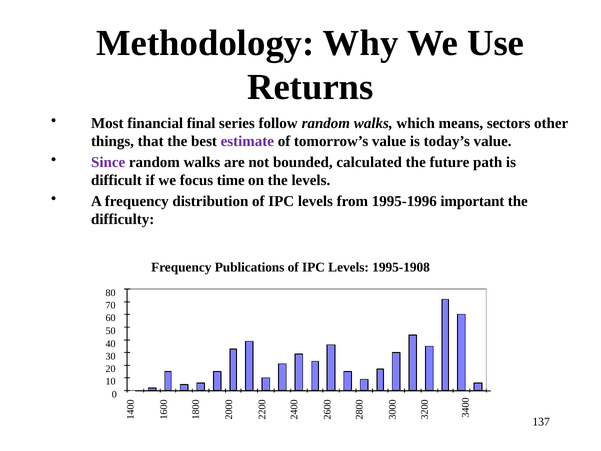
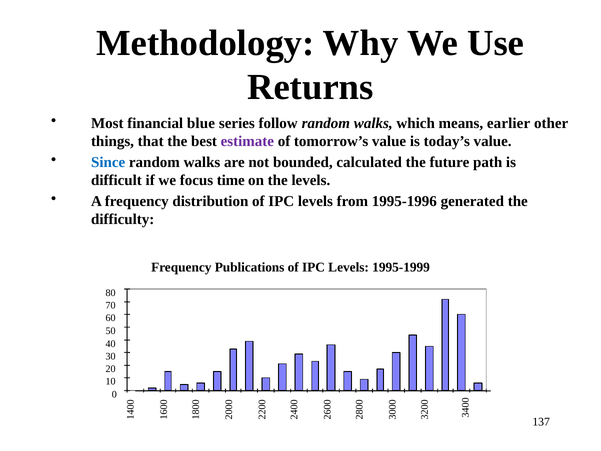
final: final -> blue
sectors: sectors -> earlier
Since colour: purple -> blue
important: important -> generated
1995-1908: 1995-1908 -> 1995-1999
